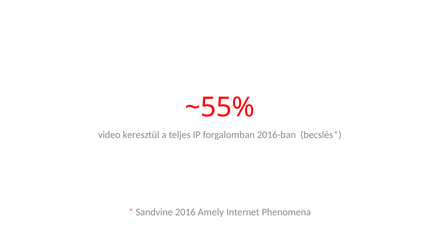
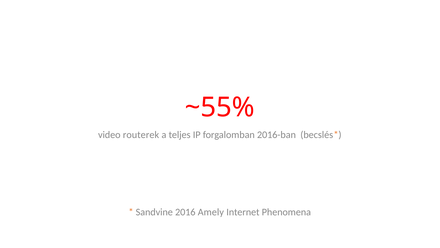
keresztül: keresztül -> routerek
